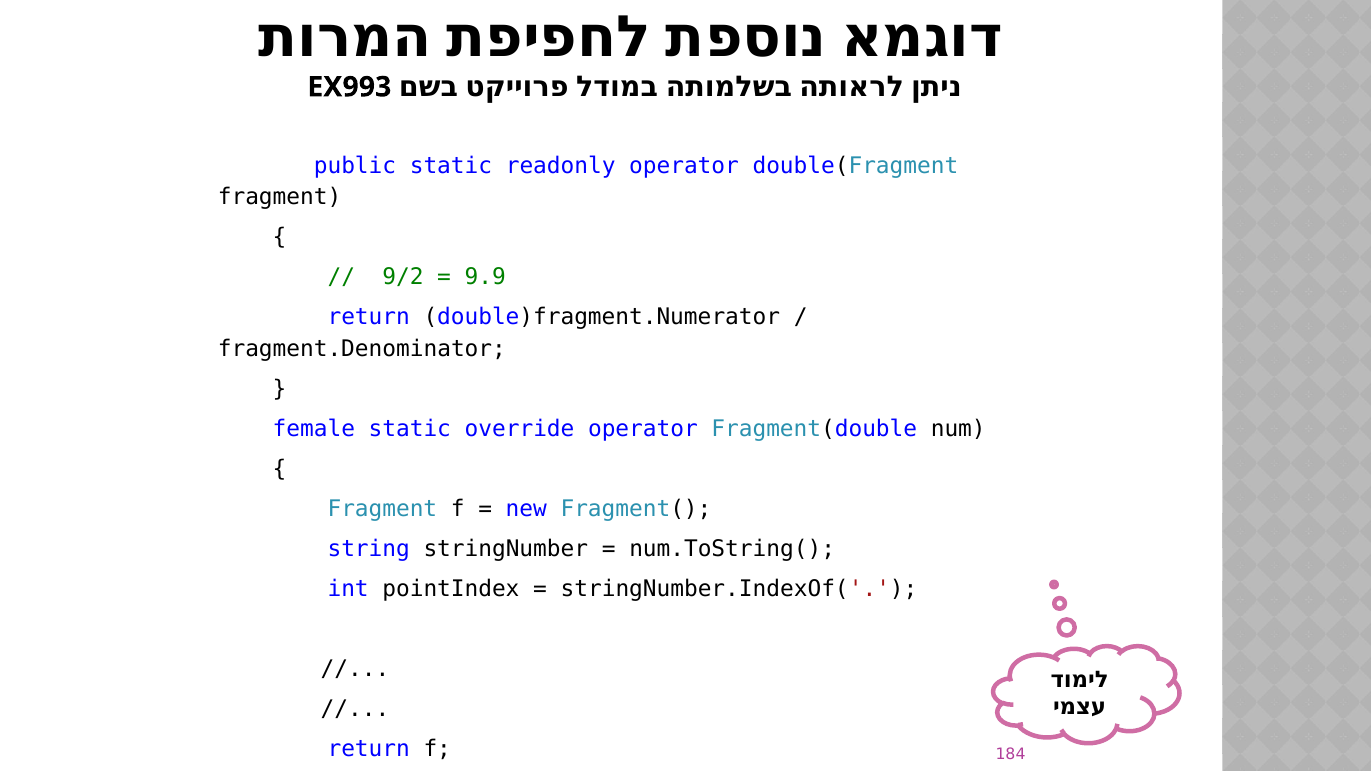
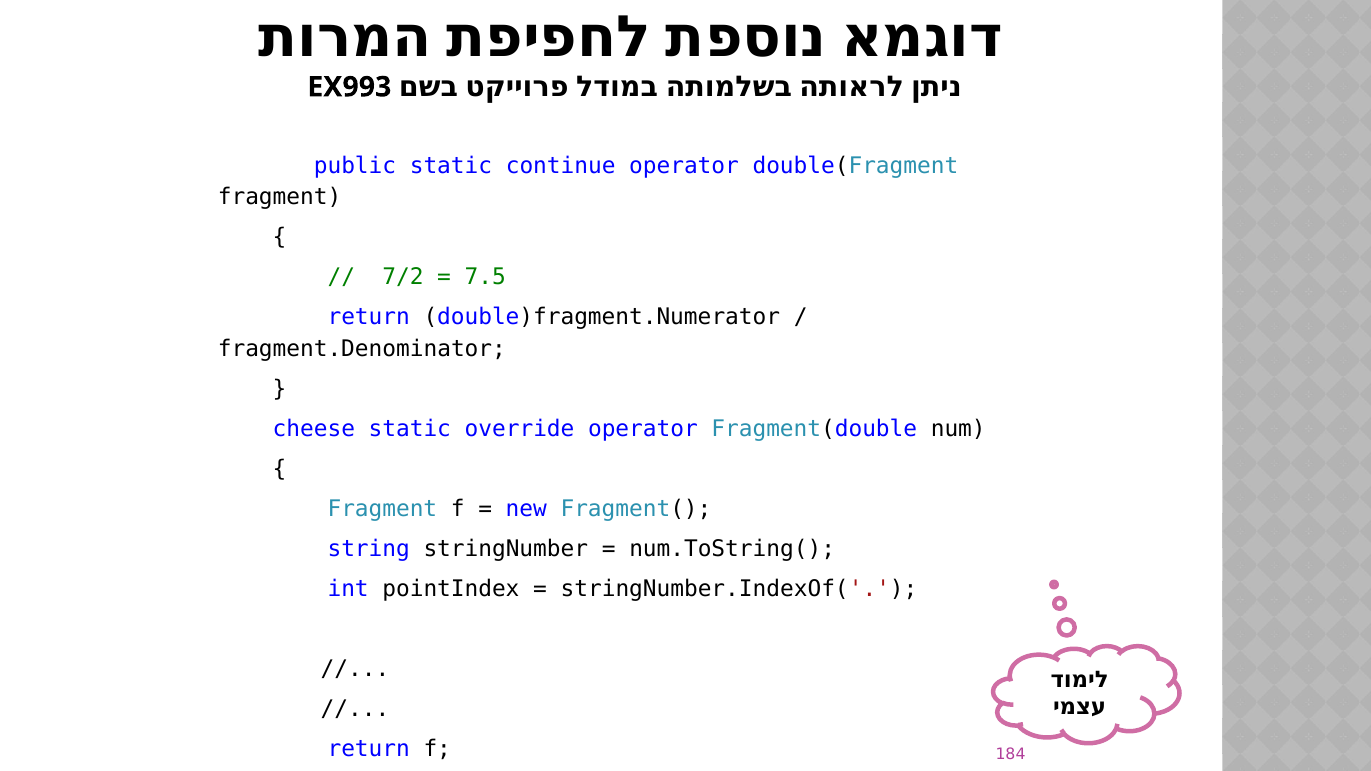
readonly: readonly -> continue
9/2: 9/2 -> 7/2
9.9: 9.9 -> 7.5
female: female -> cheese
